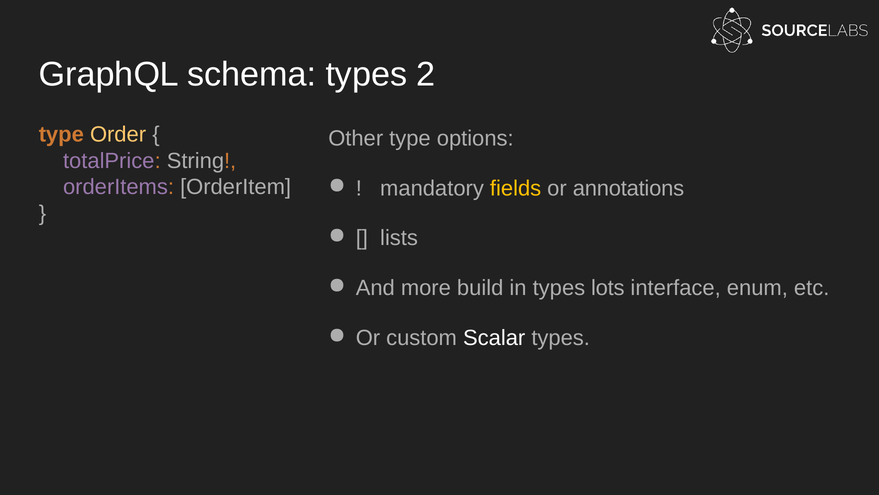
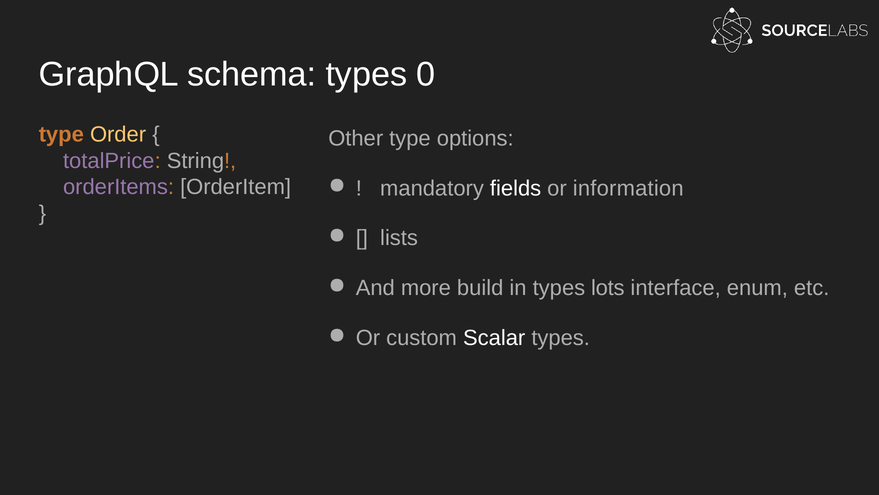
2: 2 -> 0
fields colour: yellow -> white
annotations: annotations -> information
